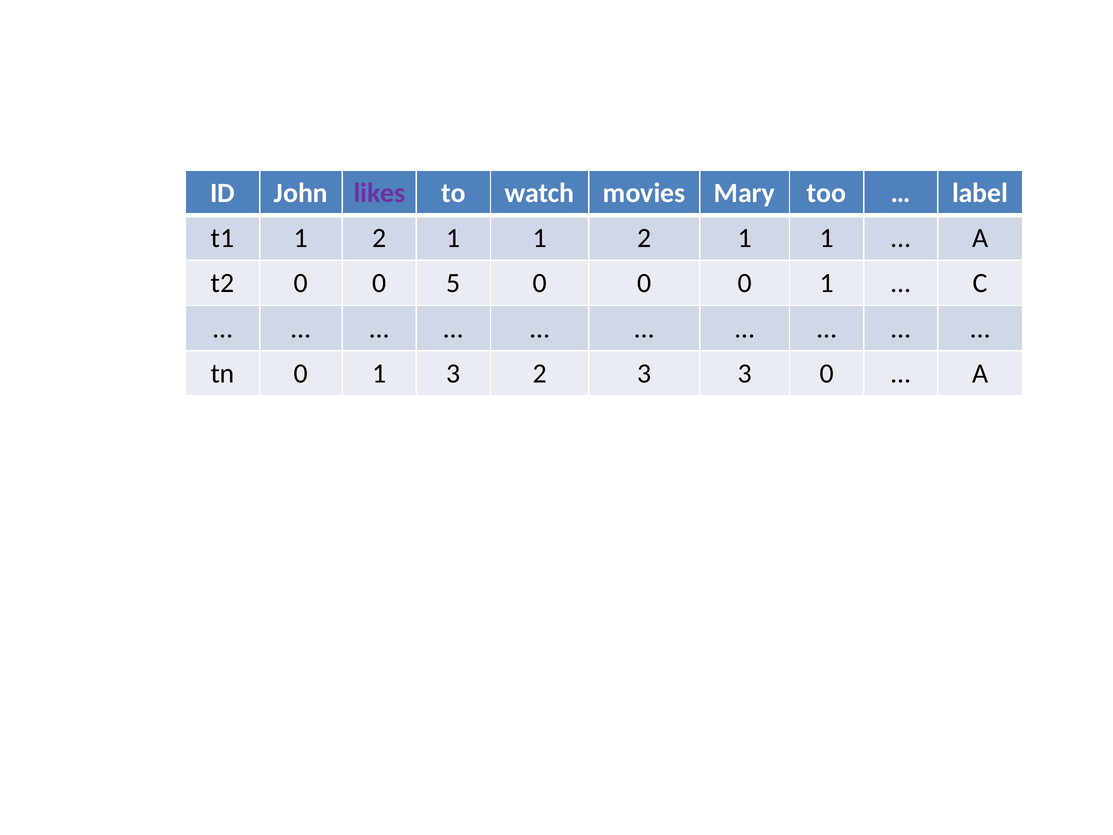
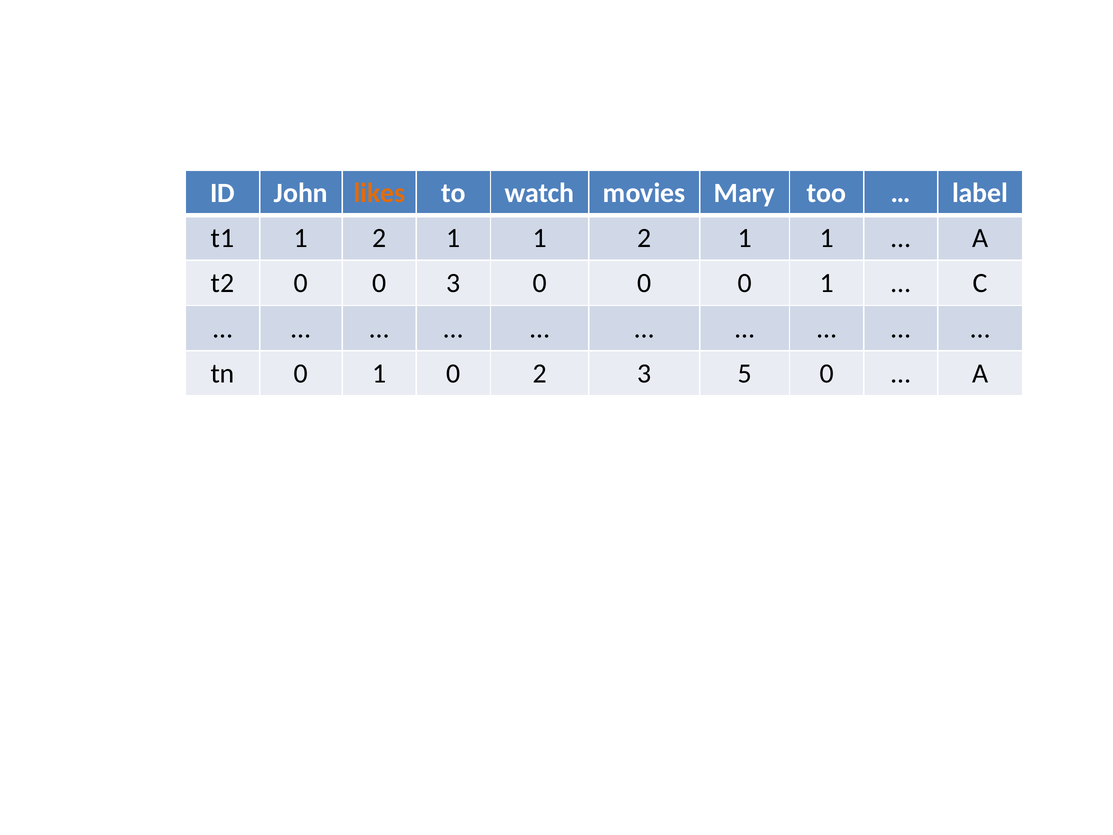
likes colour: purple -> orange
0 5: 5 -> 3
1 3: 3 -> 0
3 3: 3 -> 5
